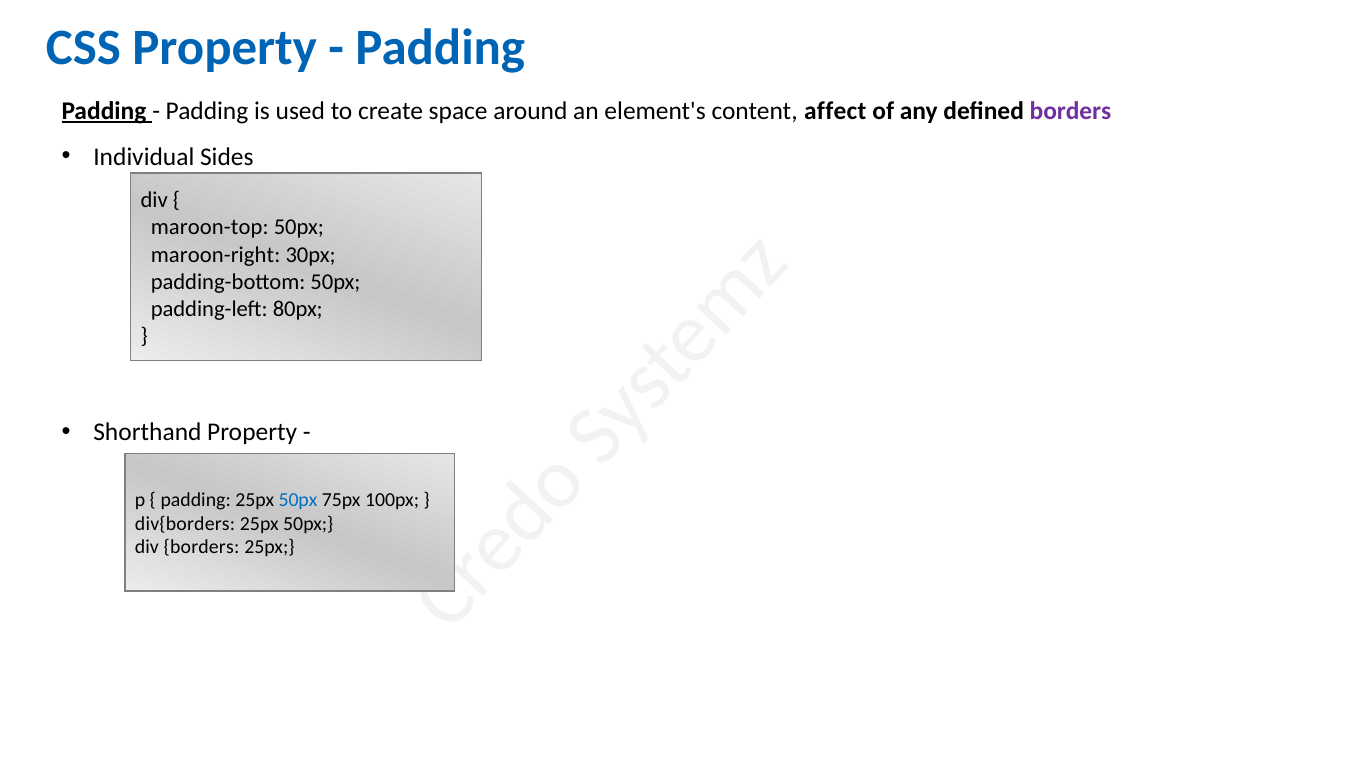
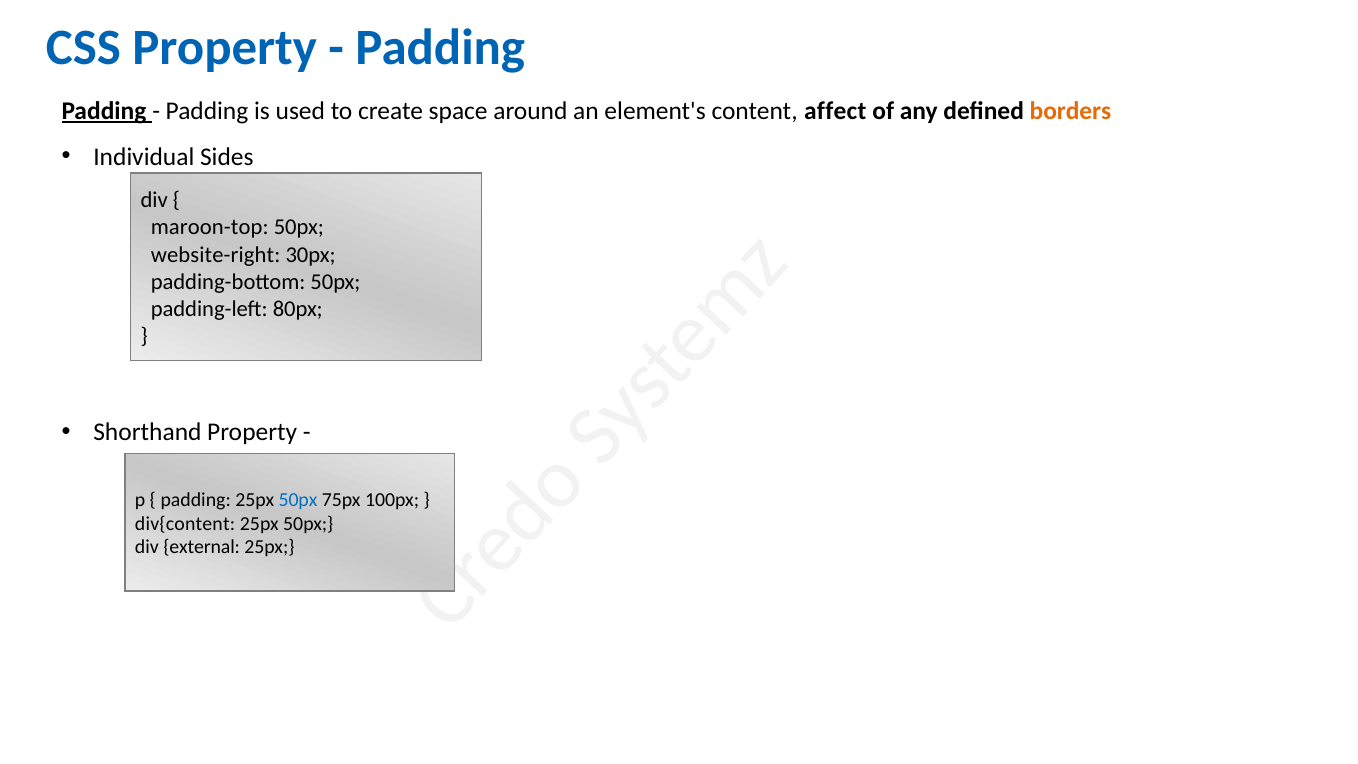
borders at (1070, 111) colour: purple -> orange
maroon-right: maroon-right -> website-right
div{borders: div{borders -> div{content
div borders: borders -> external
